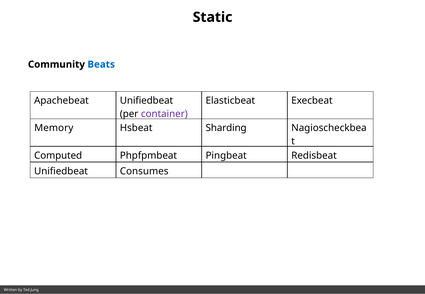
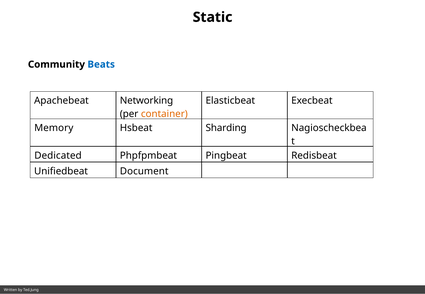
Apachebeat Unifiedbeat: Unifiedbeat -> Networking
container colour: purple -> orange
Computed: Computed -> Dedicated
Consumes: Consumes -> Document
